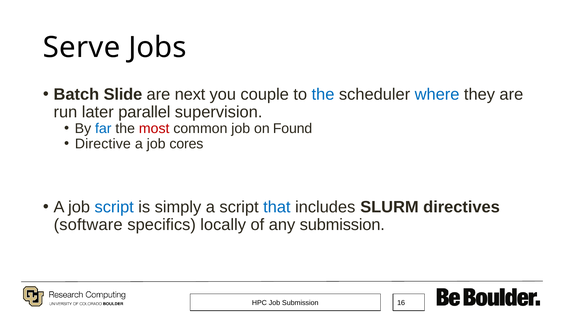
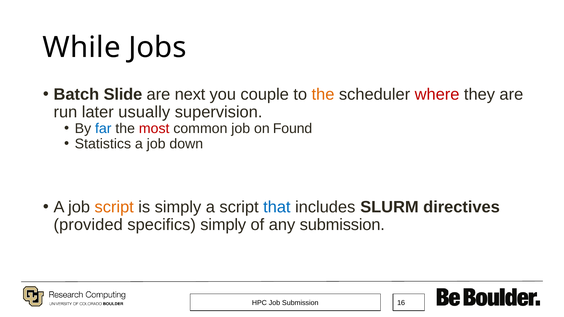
Serve: Serve -> While
the at (323, 94) colour: blue -> orange
where colour: blue -> red
parallel: parallel -> usually
Directive: Directive -> Statistics
cores: cores -> down
script at (114, 207) colour: blue -> orange
software: software -> provided
specifics locally: locally -> simply
